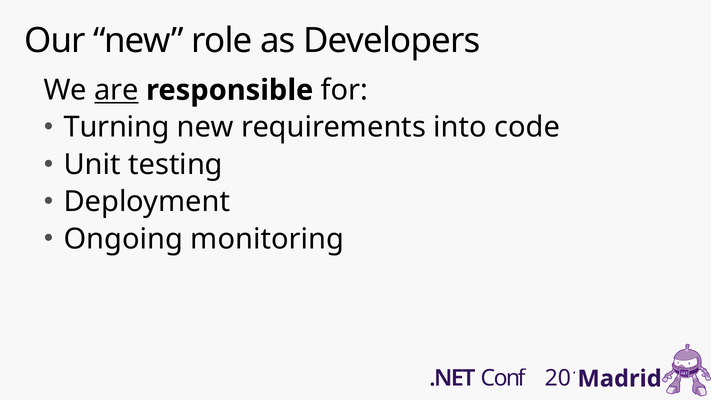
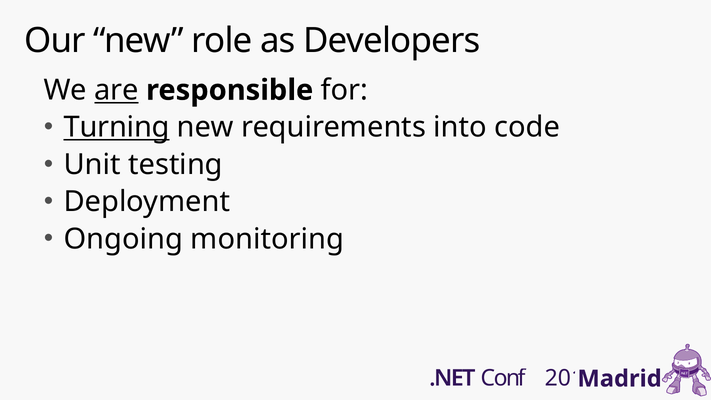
Turning underline: none -> present
